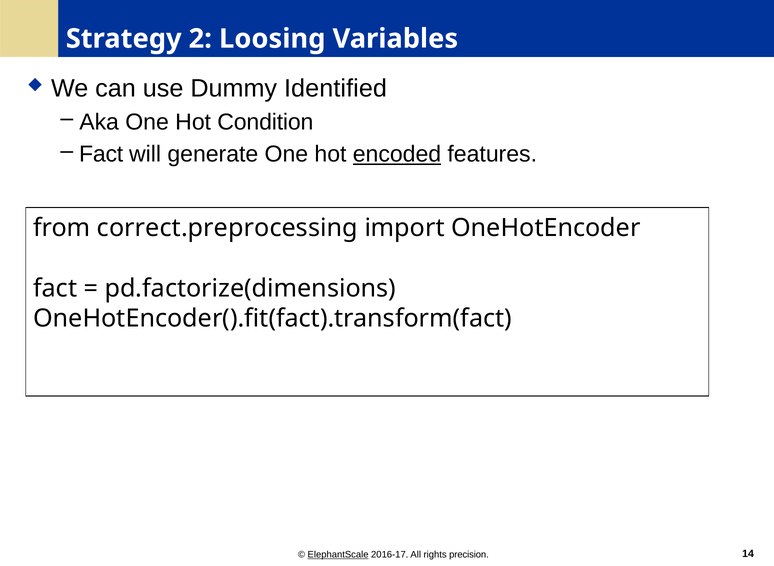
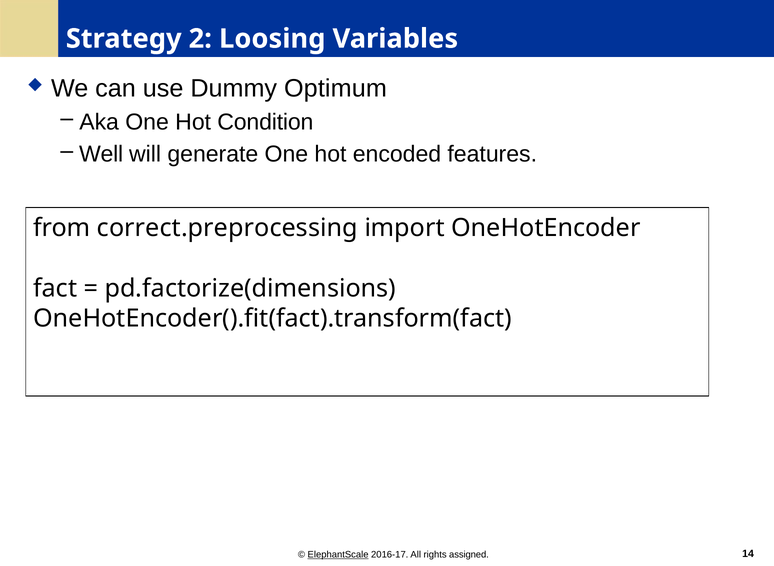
Identified: Identified -> Optimum
Fact at (101, 154): Fact -> Well
encoded underline: present -> none
precision: precision -> assigned
